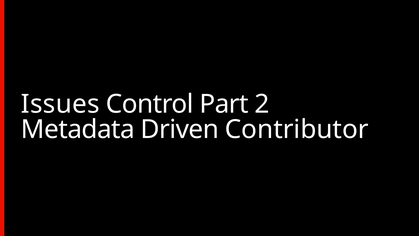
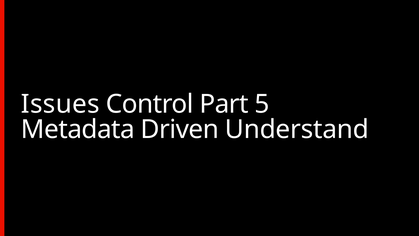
2: 2 -> 5
Contributor: Contributor -> Understand
